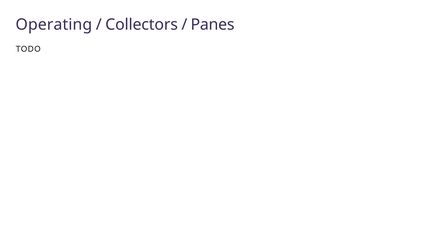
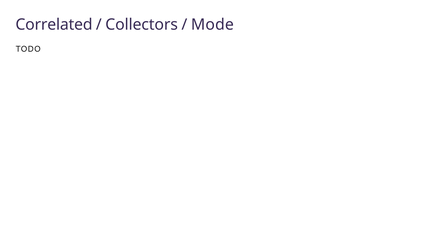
Operating: Operating -> Correlated
Panes: Panes -> Mode
